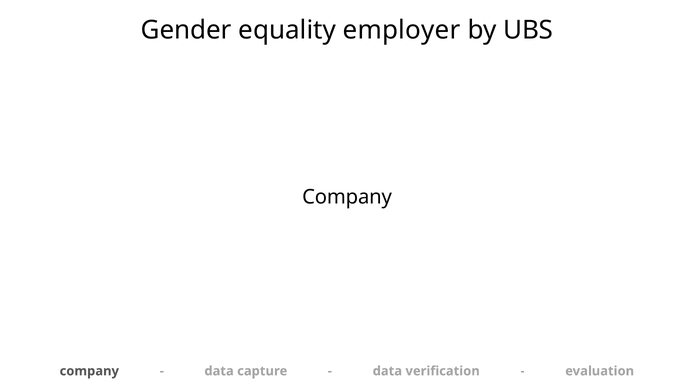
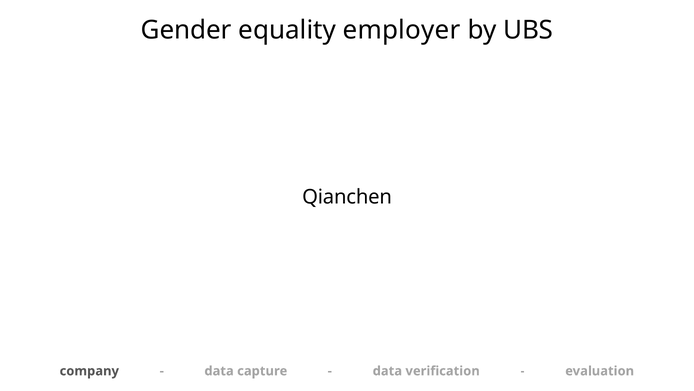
Company at (347, 197): Company -> Qianchen
